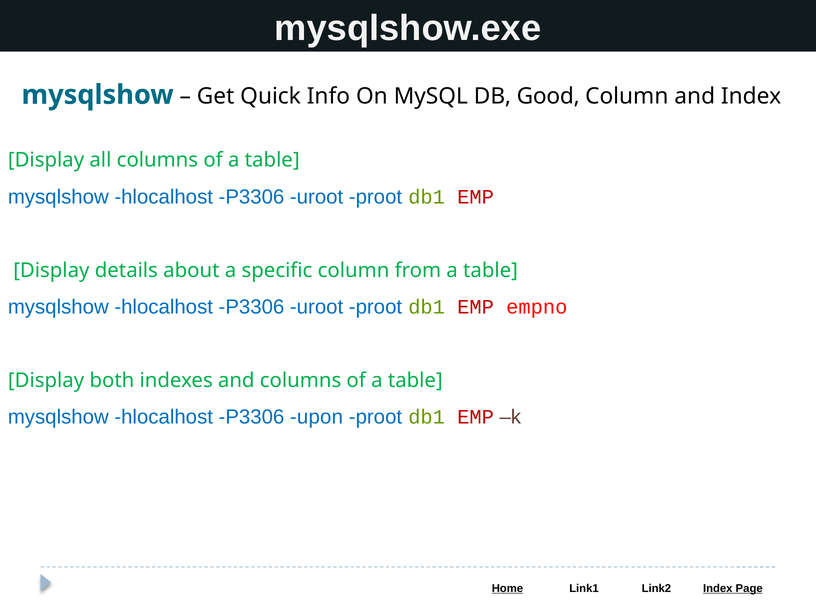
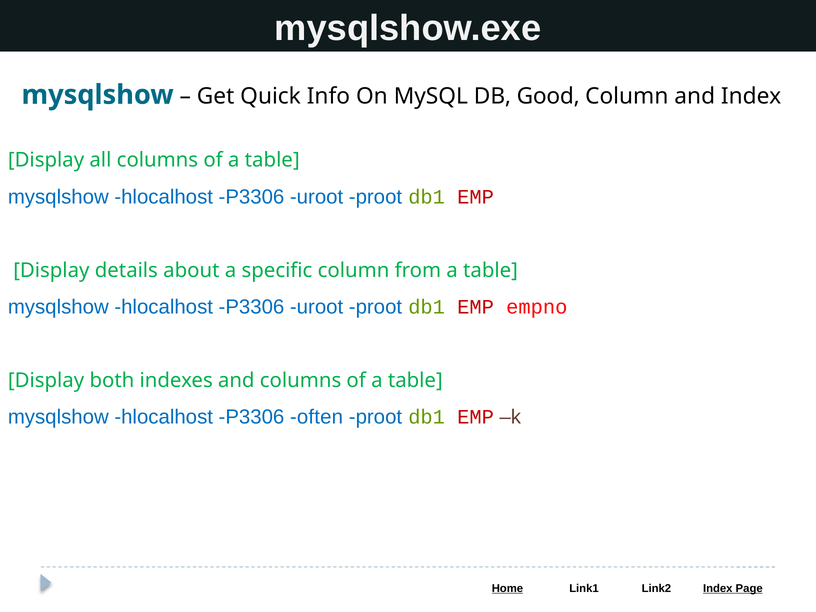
upon: upon -> often
